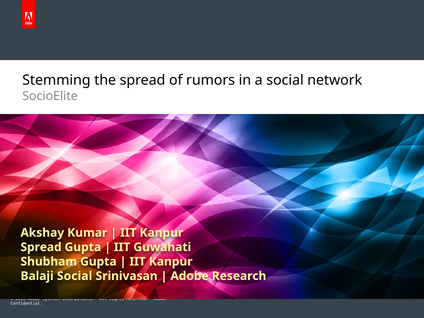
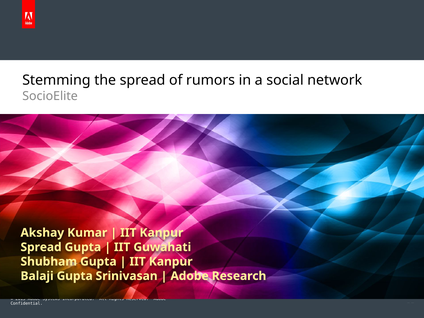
Balaji Social: Social -> Gupta
